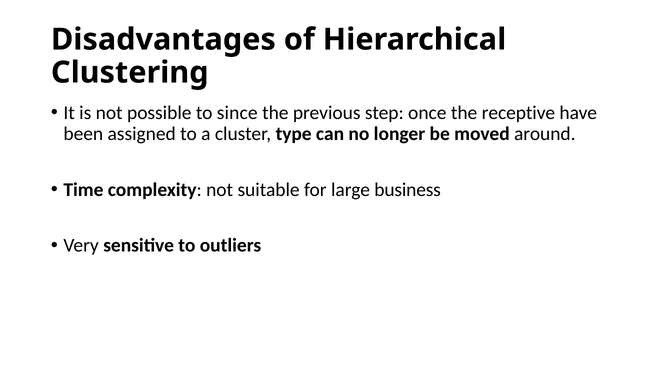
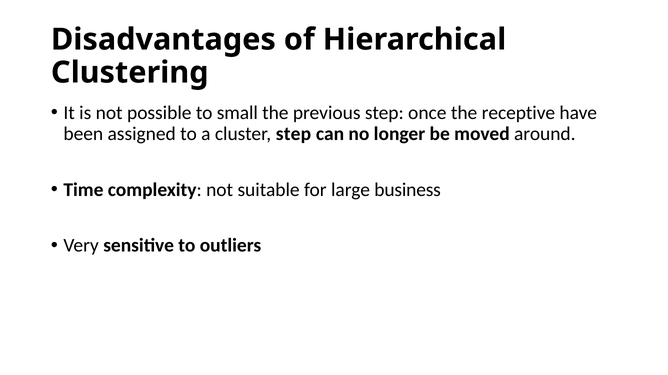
since: since -> small
cluster type: type -> step
